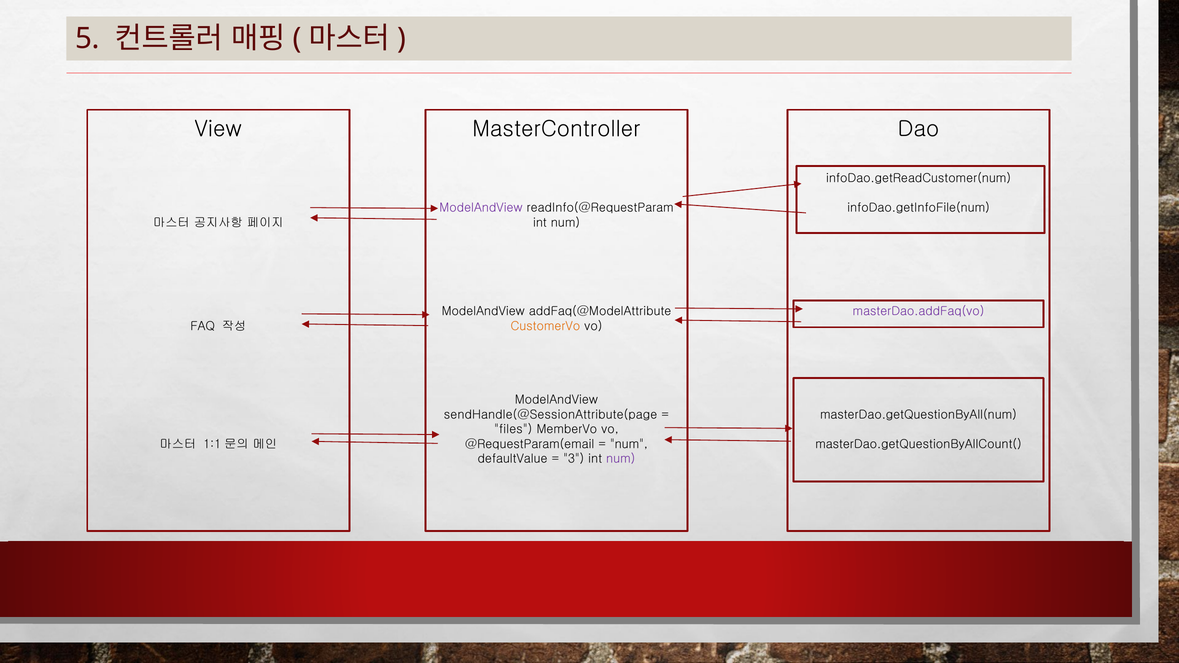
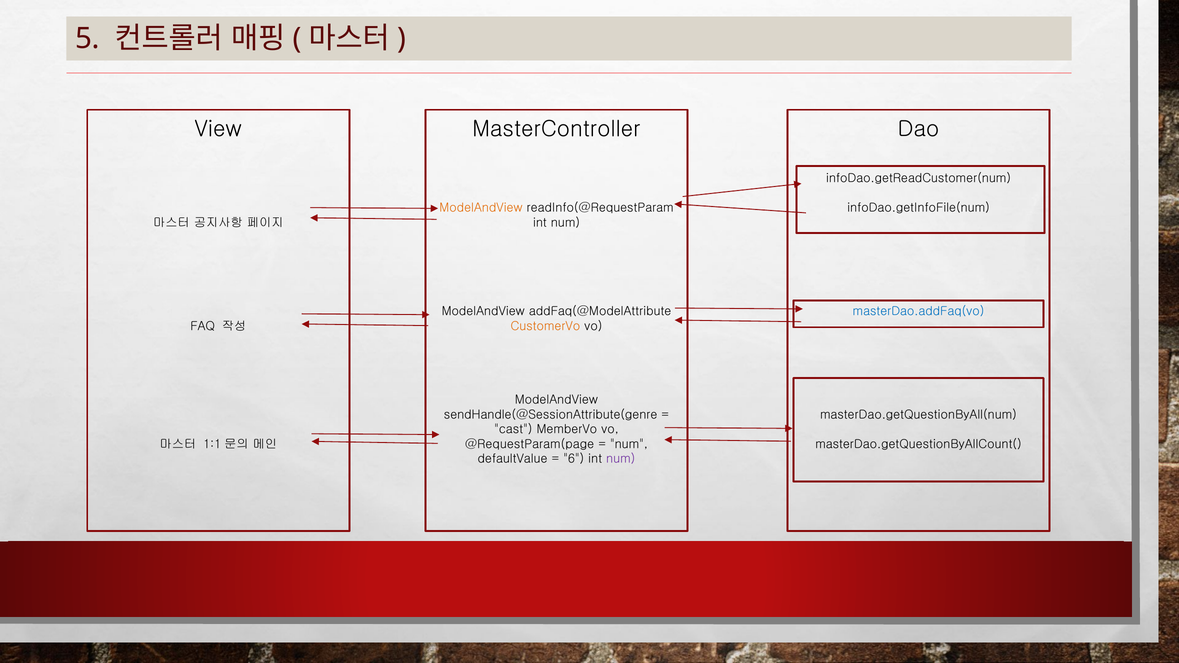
ModelAndView at (481, 208) colour: purple -> orange
masterDao.addFaq(vo colour: purple -> blue
sendHandle(@SessionAttribute(page: sendHandle(@SessionAttribute(page -> sendHandle(@SessionAttribute(genre
files: files -> cast
@RequestParam(email: @RequestParam(email -> @RequestParam(page
3: 3 -> 6
